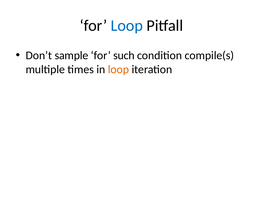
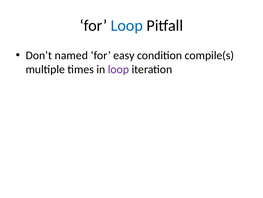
sample: sample -> named
such: such -> easy
loop at (118, 69) colour: orange -> purple
